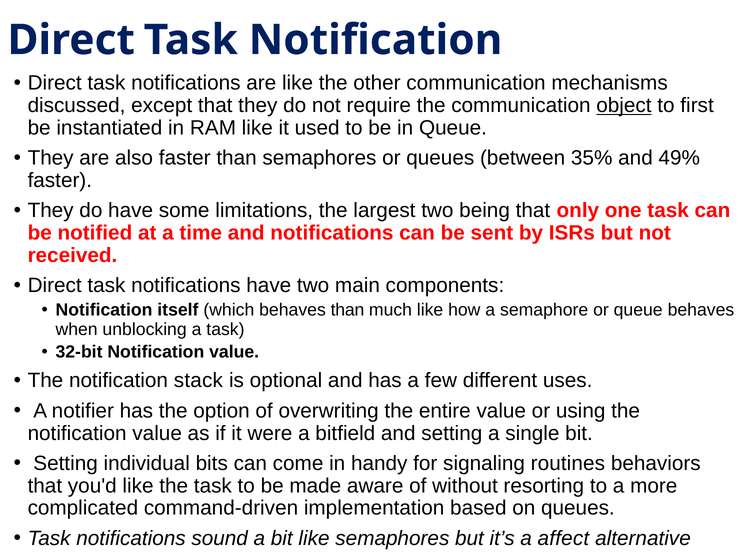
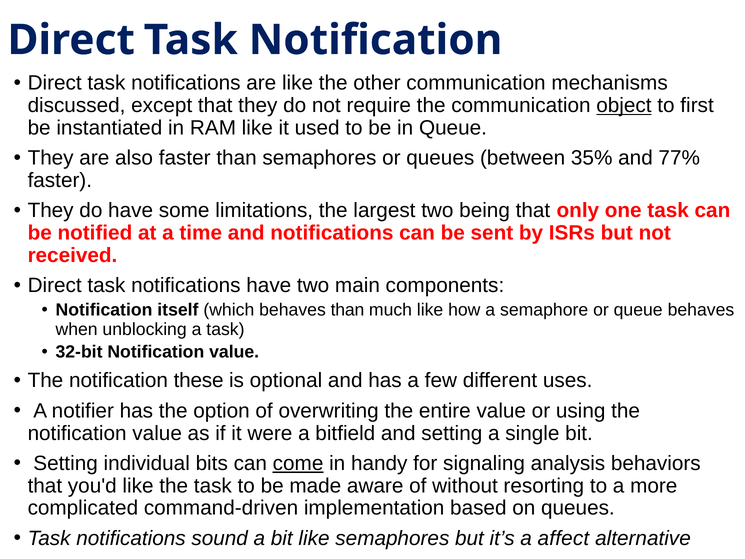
49%: 49% -> 77%
stack: stack -> these
come underline: none -> present
routines: routines -> analysis
